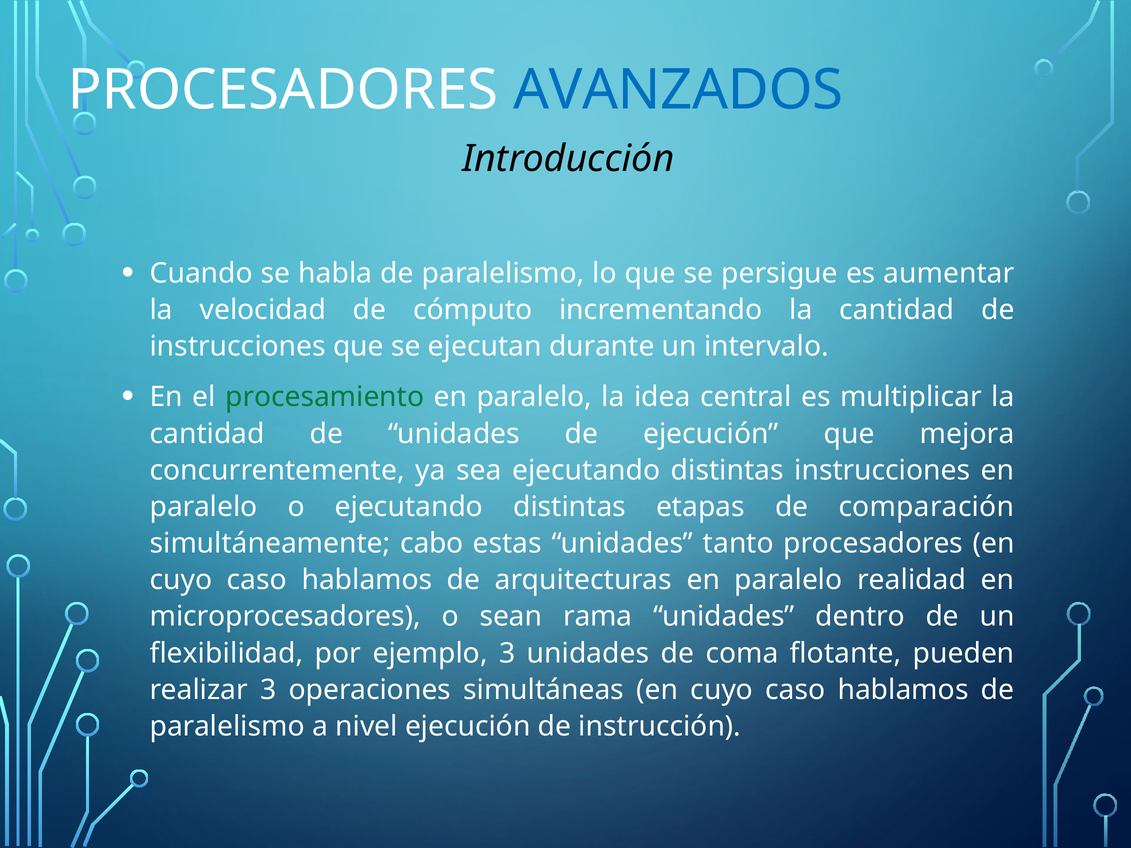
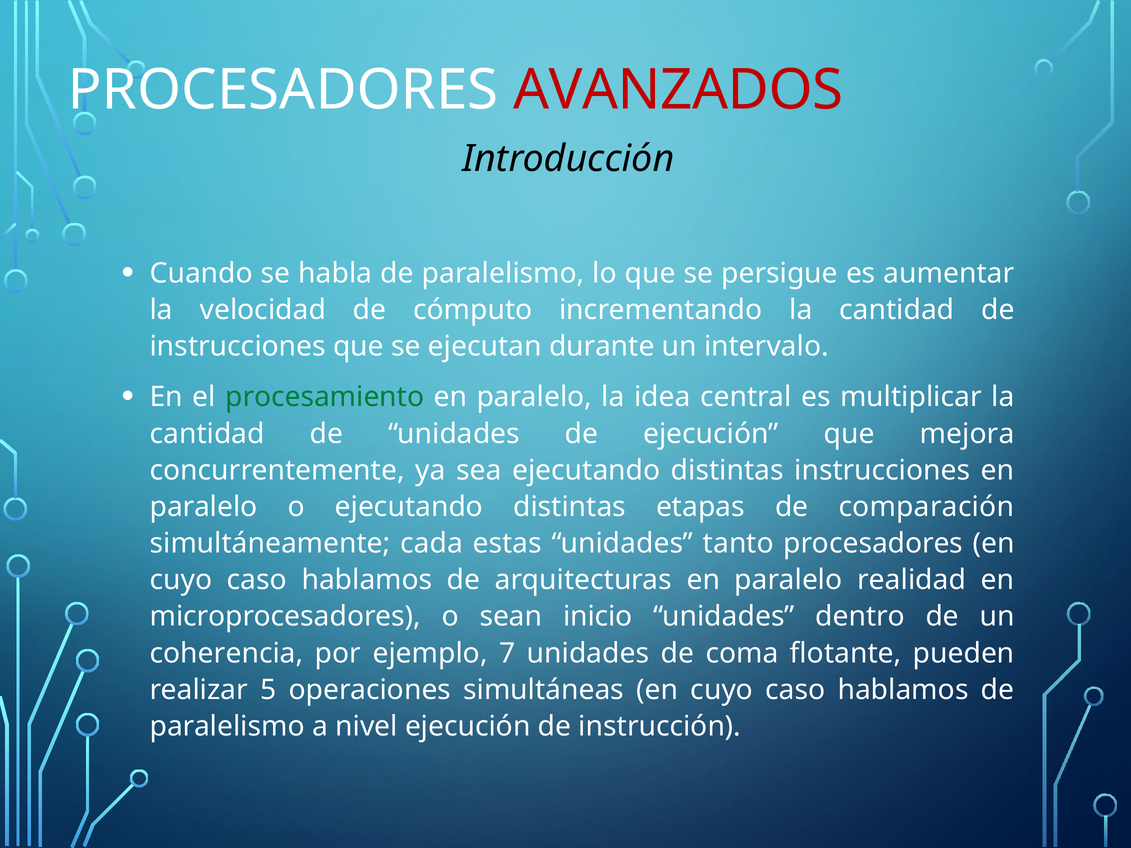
AVANZADOS colour: blue -> red
cabo: cabo -> cada
rama: rama -> inicio
flexibilidad: flexibilidad -> coherencia
ejemplo 3: 3 -> 7
realizar 3: 3 -> 5
